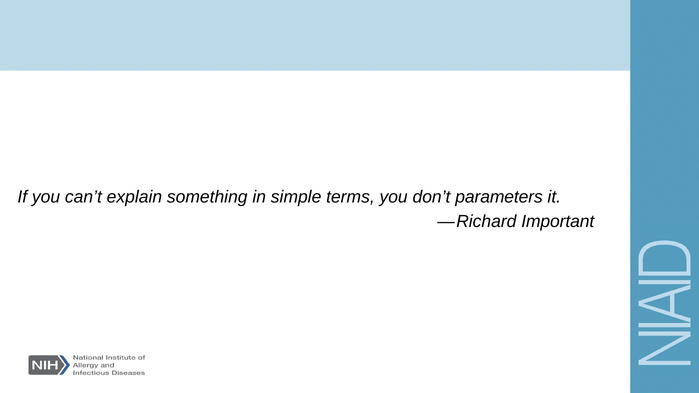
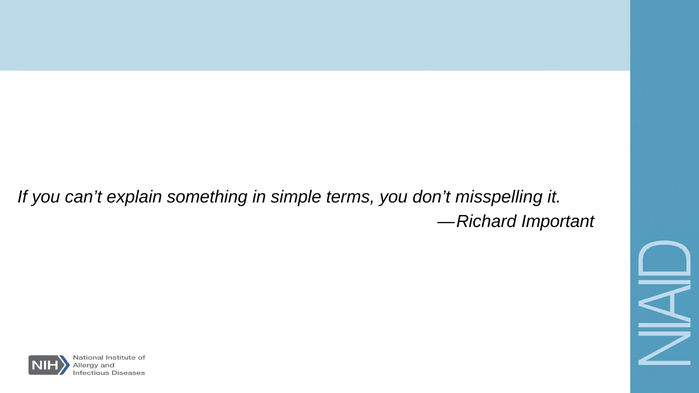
parameters: parameters -> misspelling
